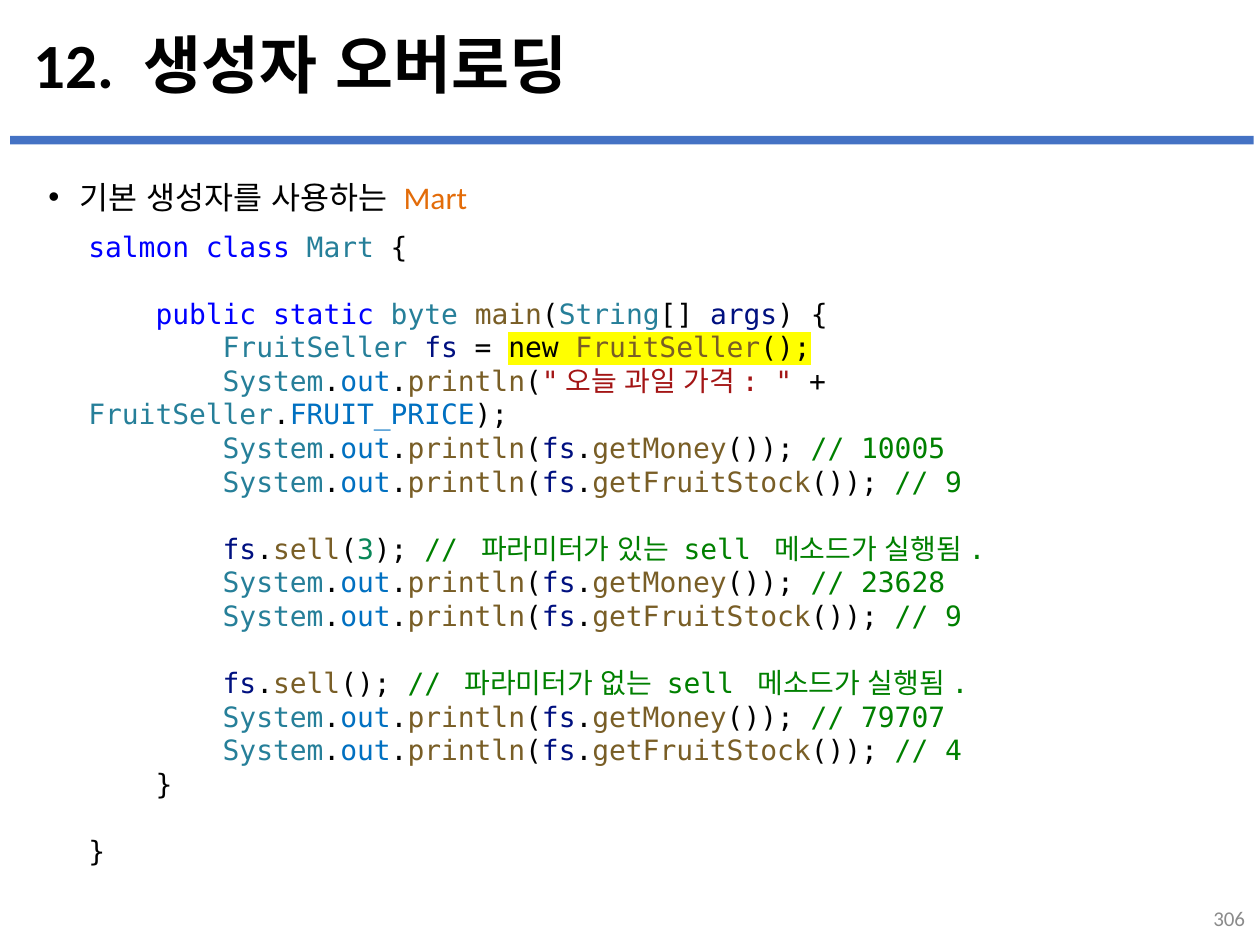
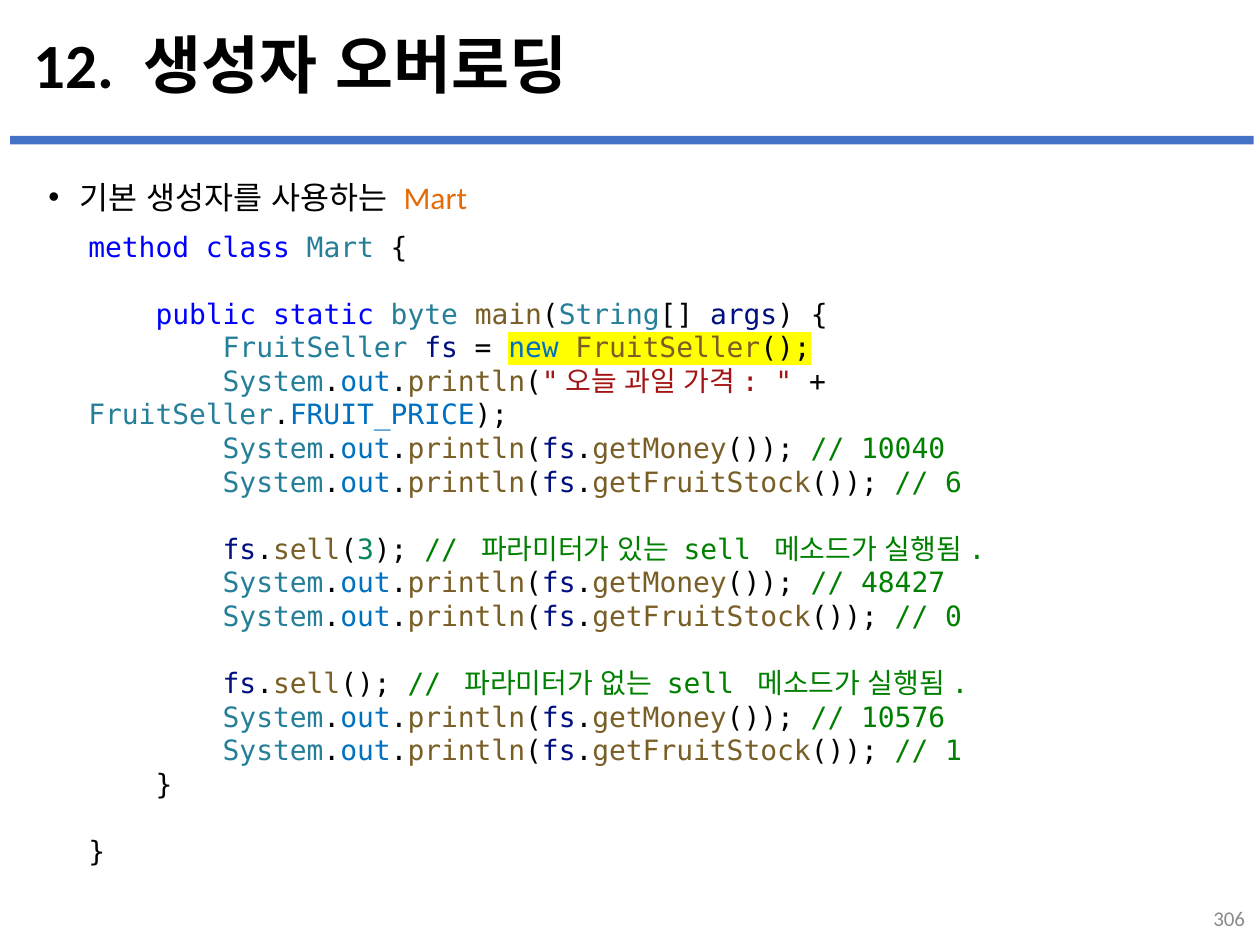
salmon: salmon -> method
new colour: black -> blue
10005: 10005 -> 10040
9 at (954, 483): 9 -> 6
23628: 23628 -> 48427
9 at (954, 617): 9 -> 0
79707: 79707 -> 10576
4: 4 -> 1
